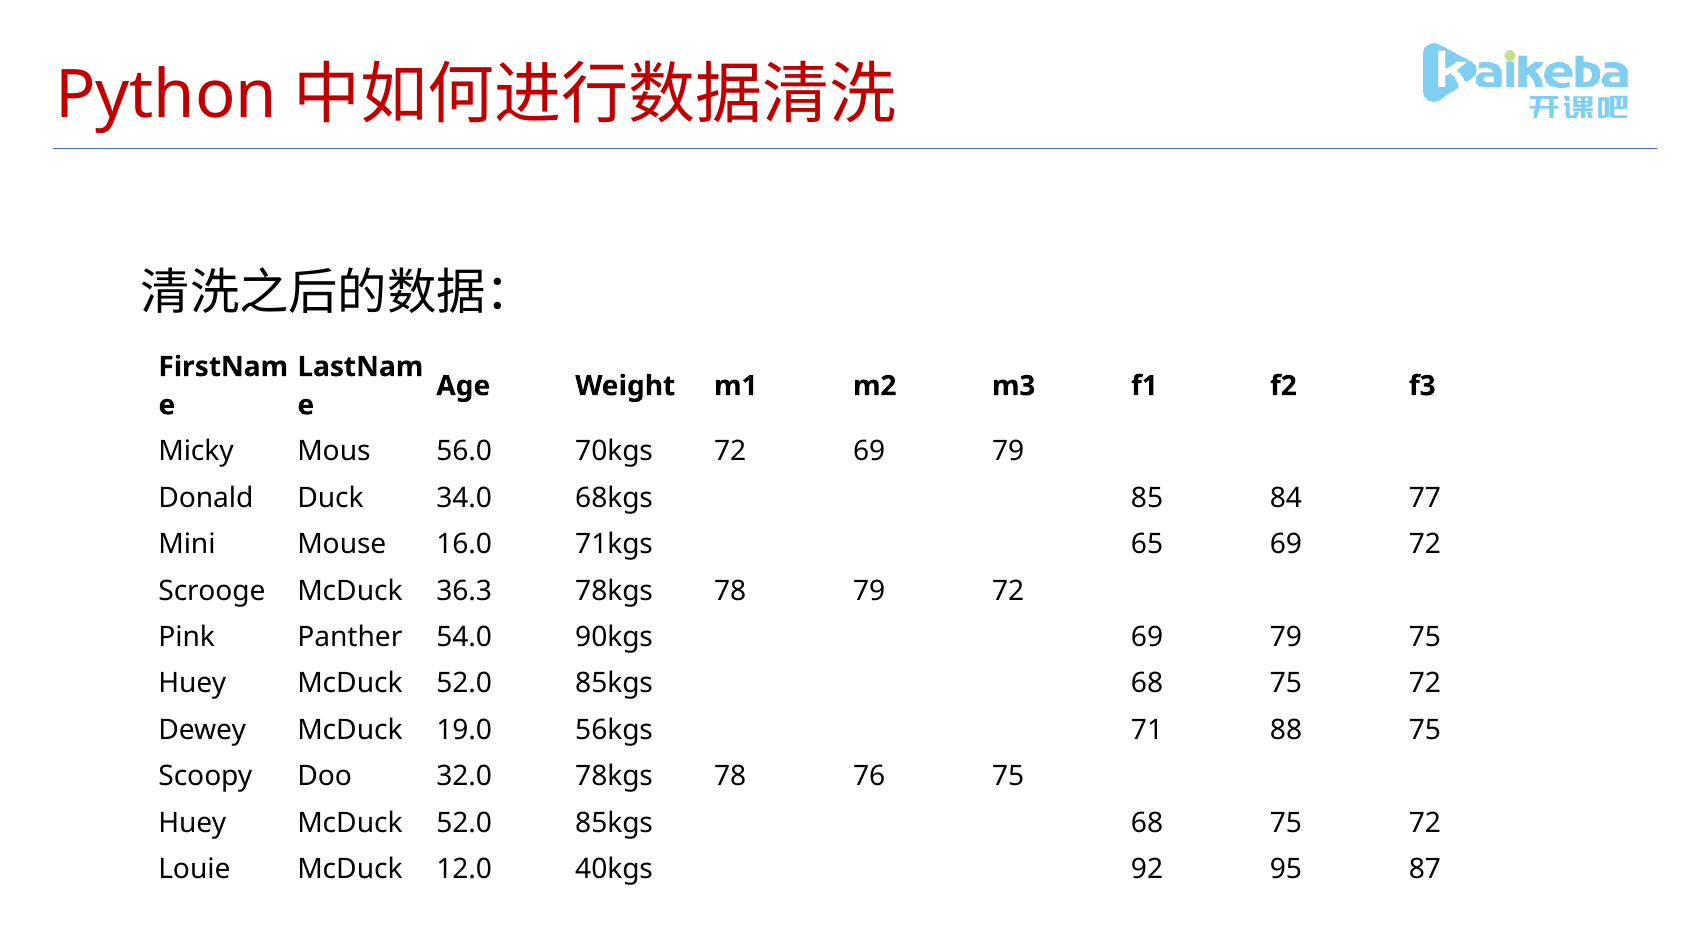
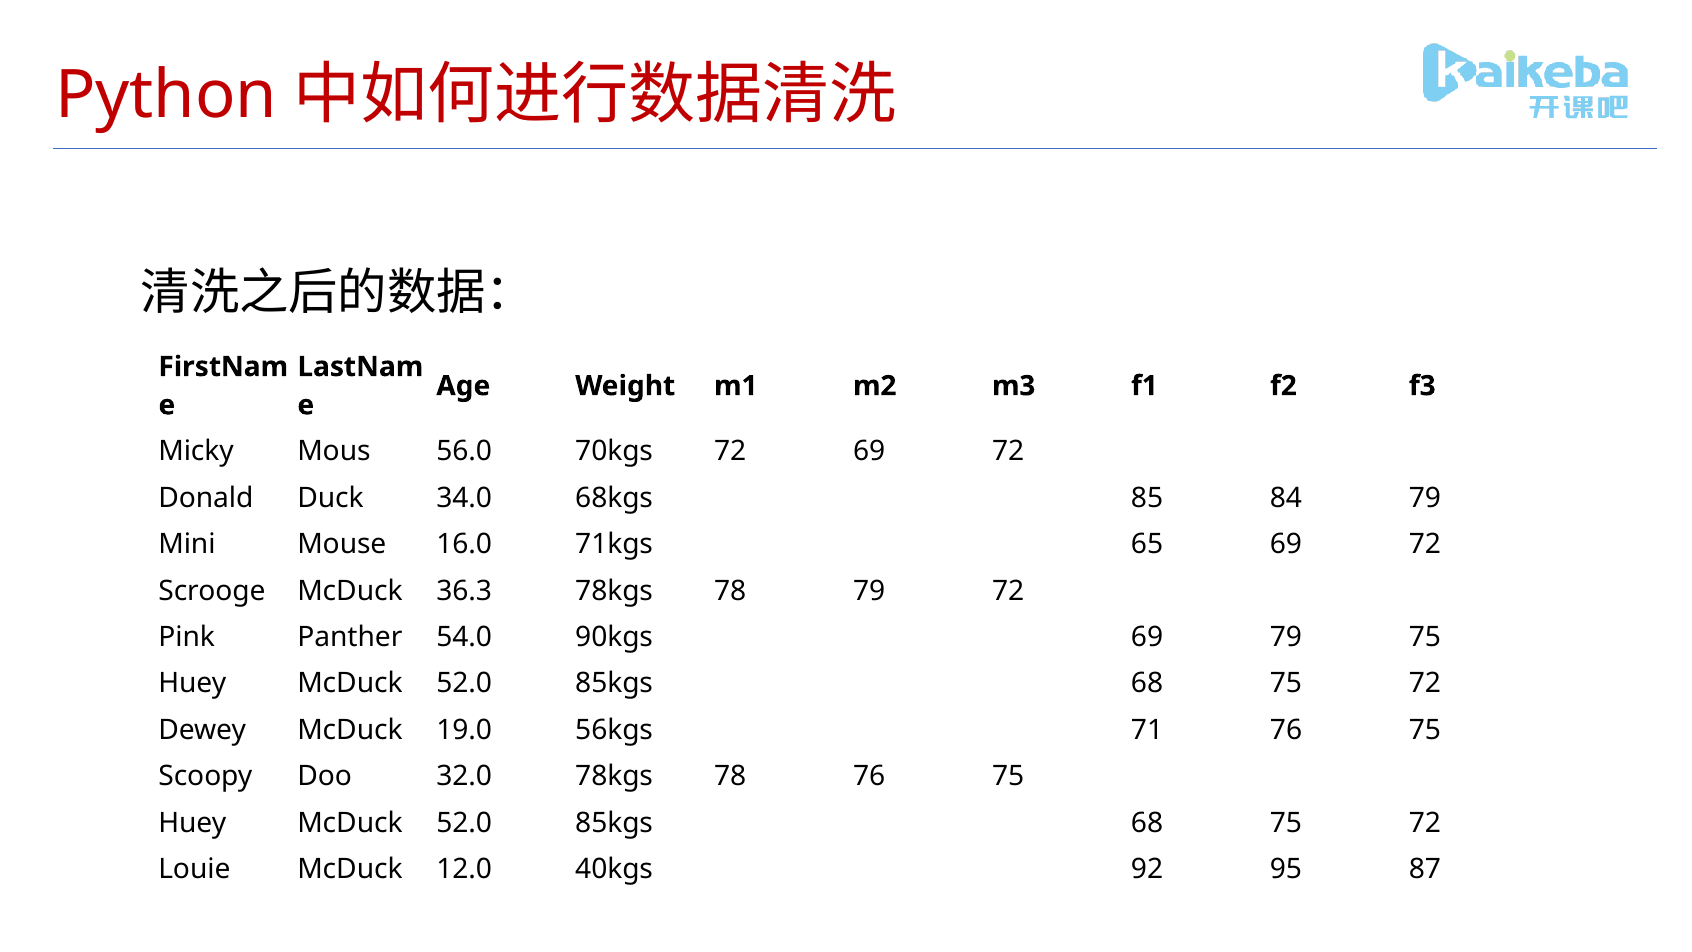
72 69 79: 79 -> 72
84 77: 77 -> 79
71 88: 88 -> 76
